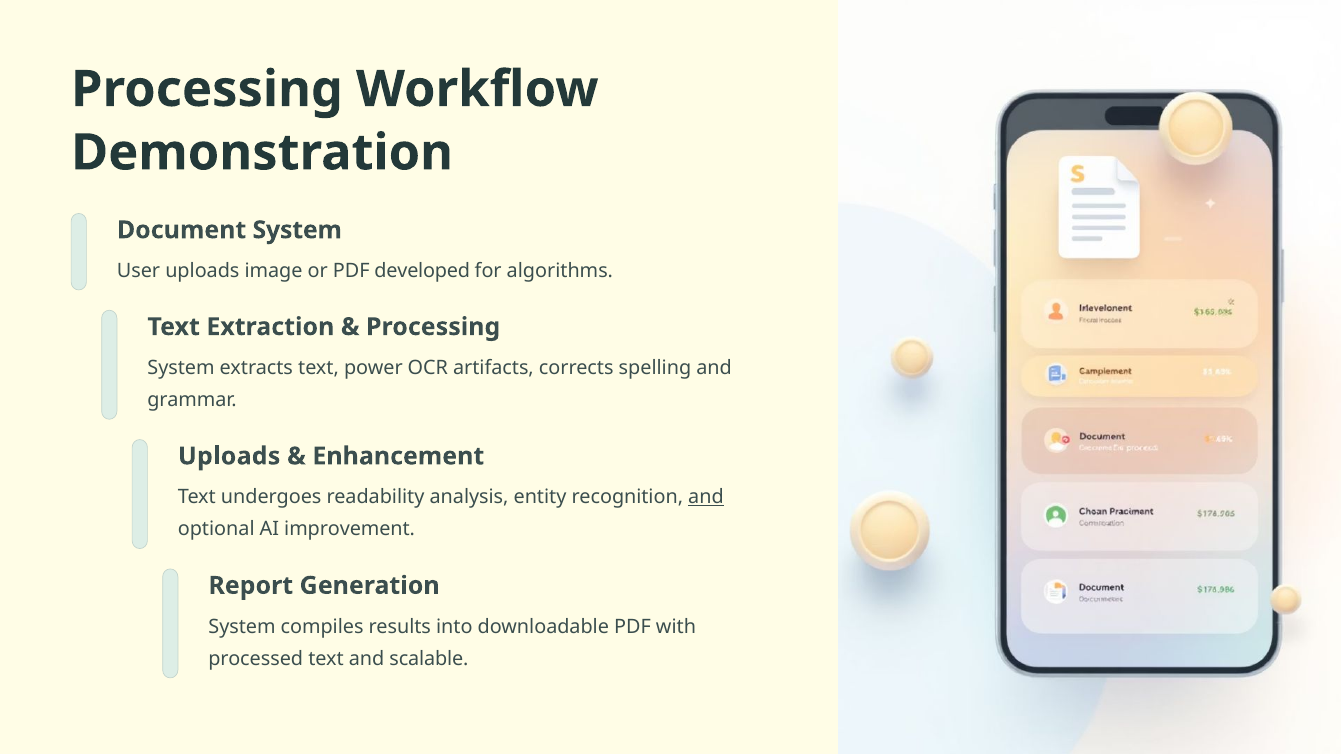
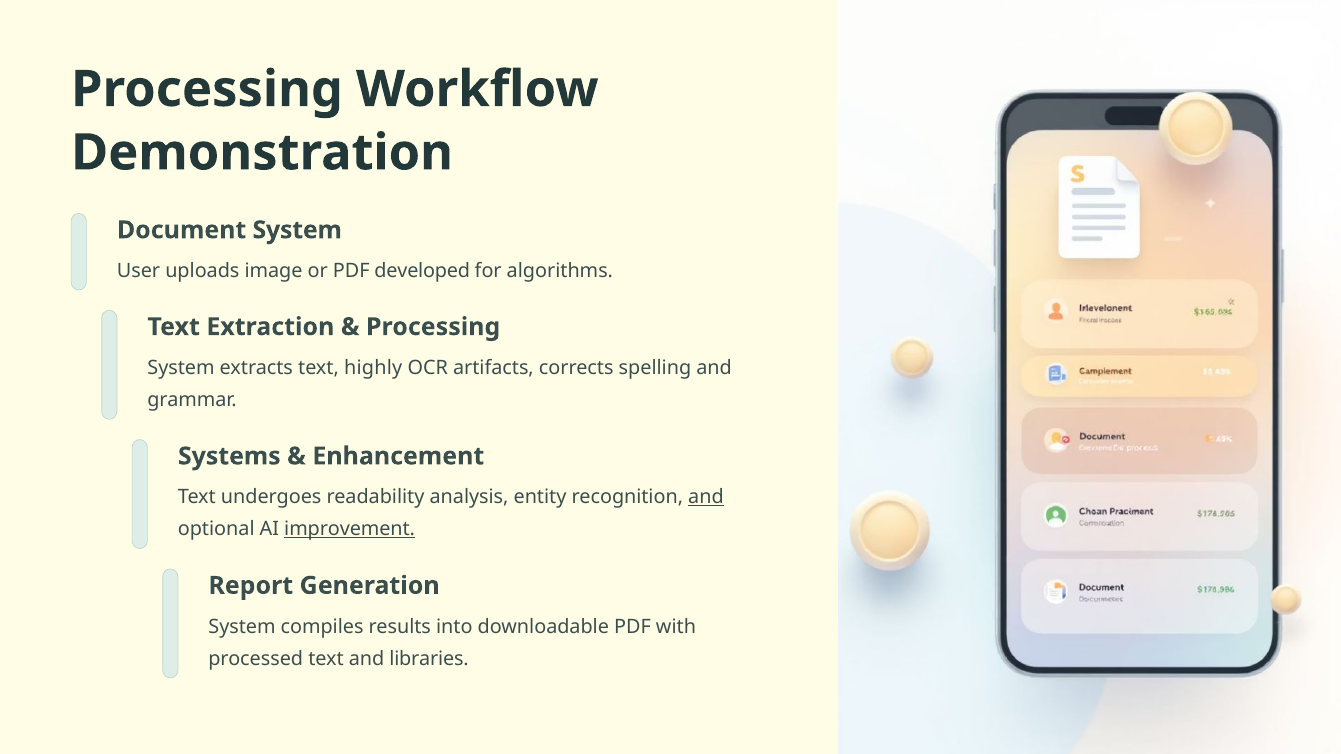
power: power -> highly
Uploads at (229, 456): Uploads -> Systems
improvement underline: none -> present
scalable: scalable -> libraries
